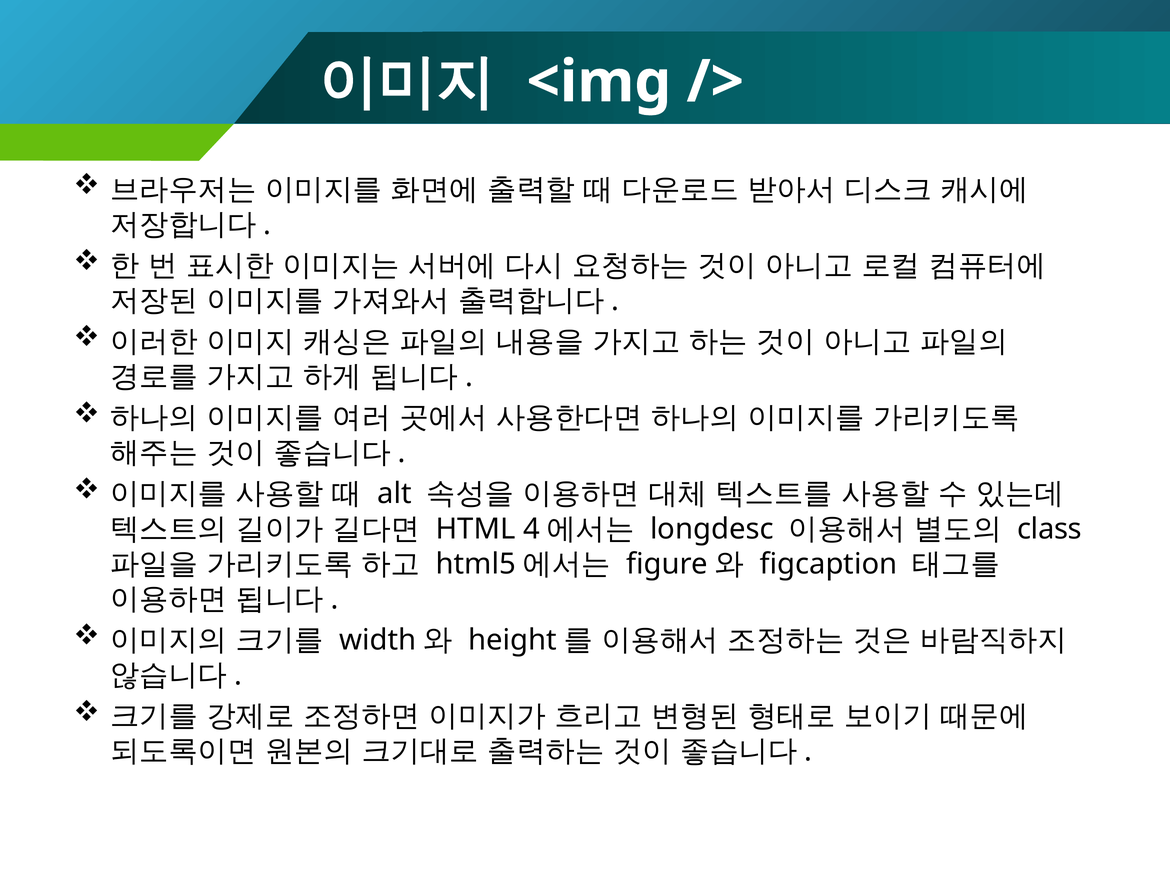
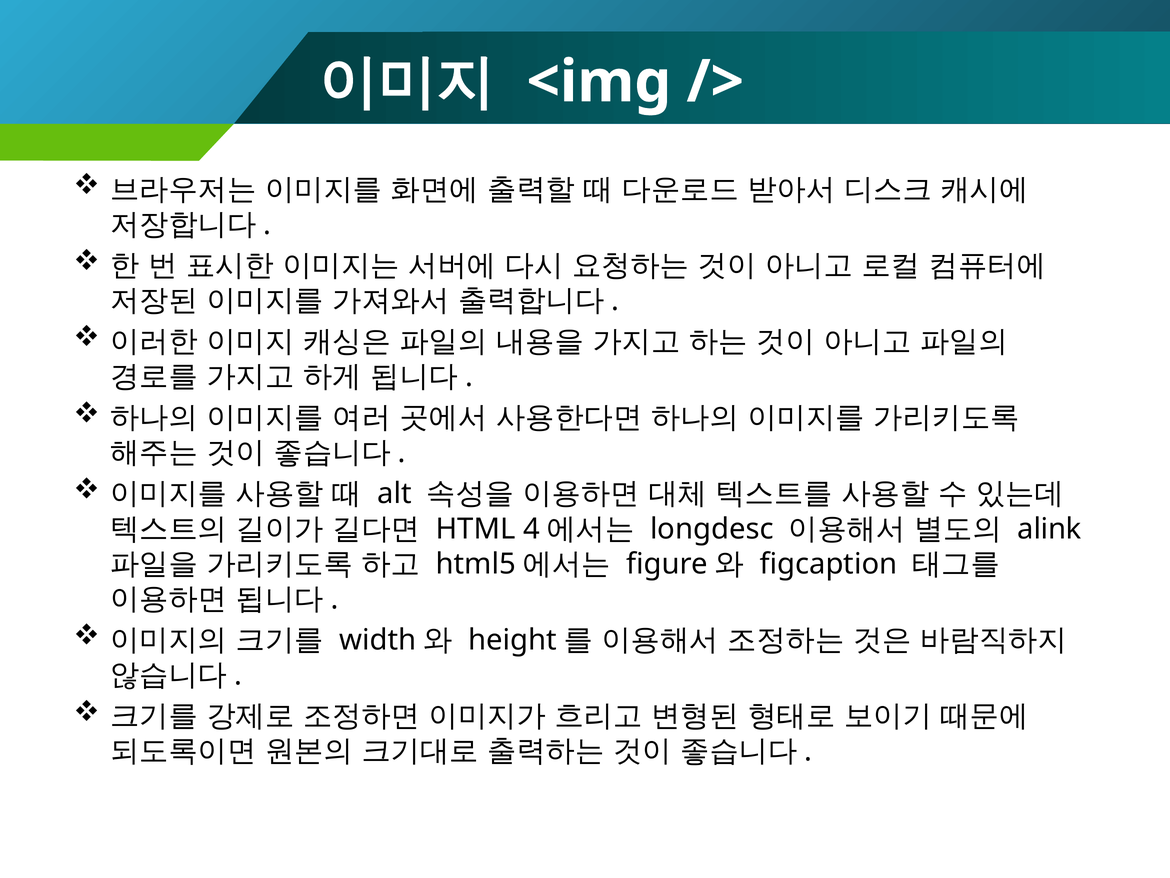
class: class -> alink
